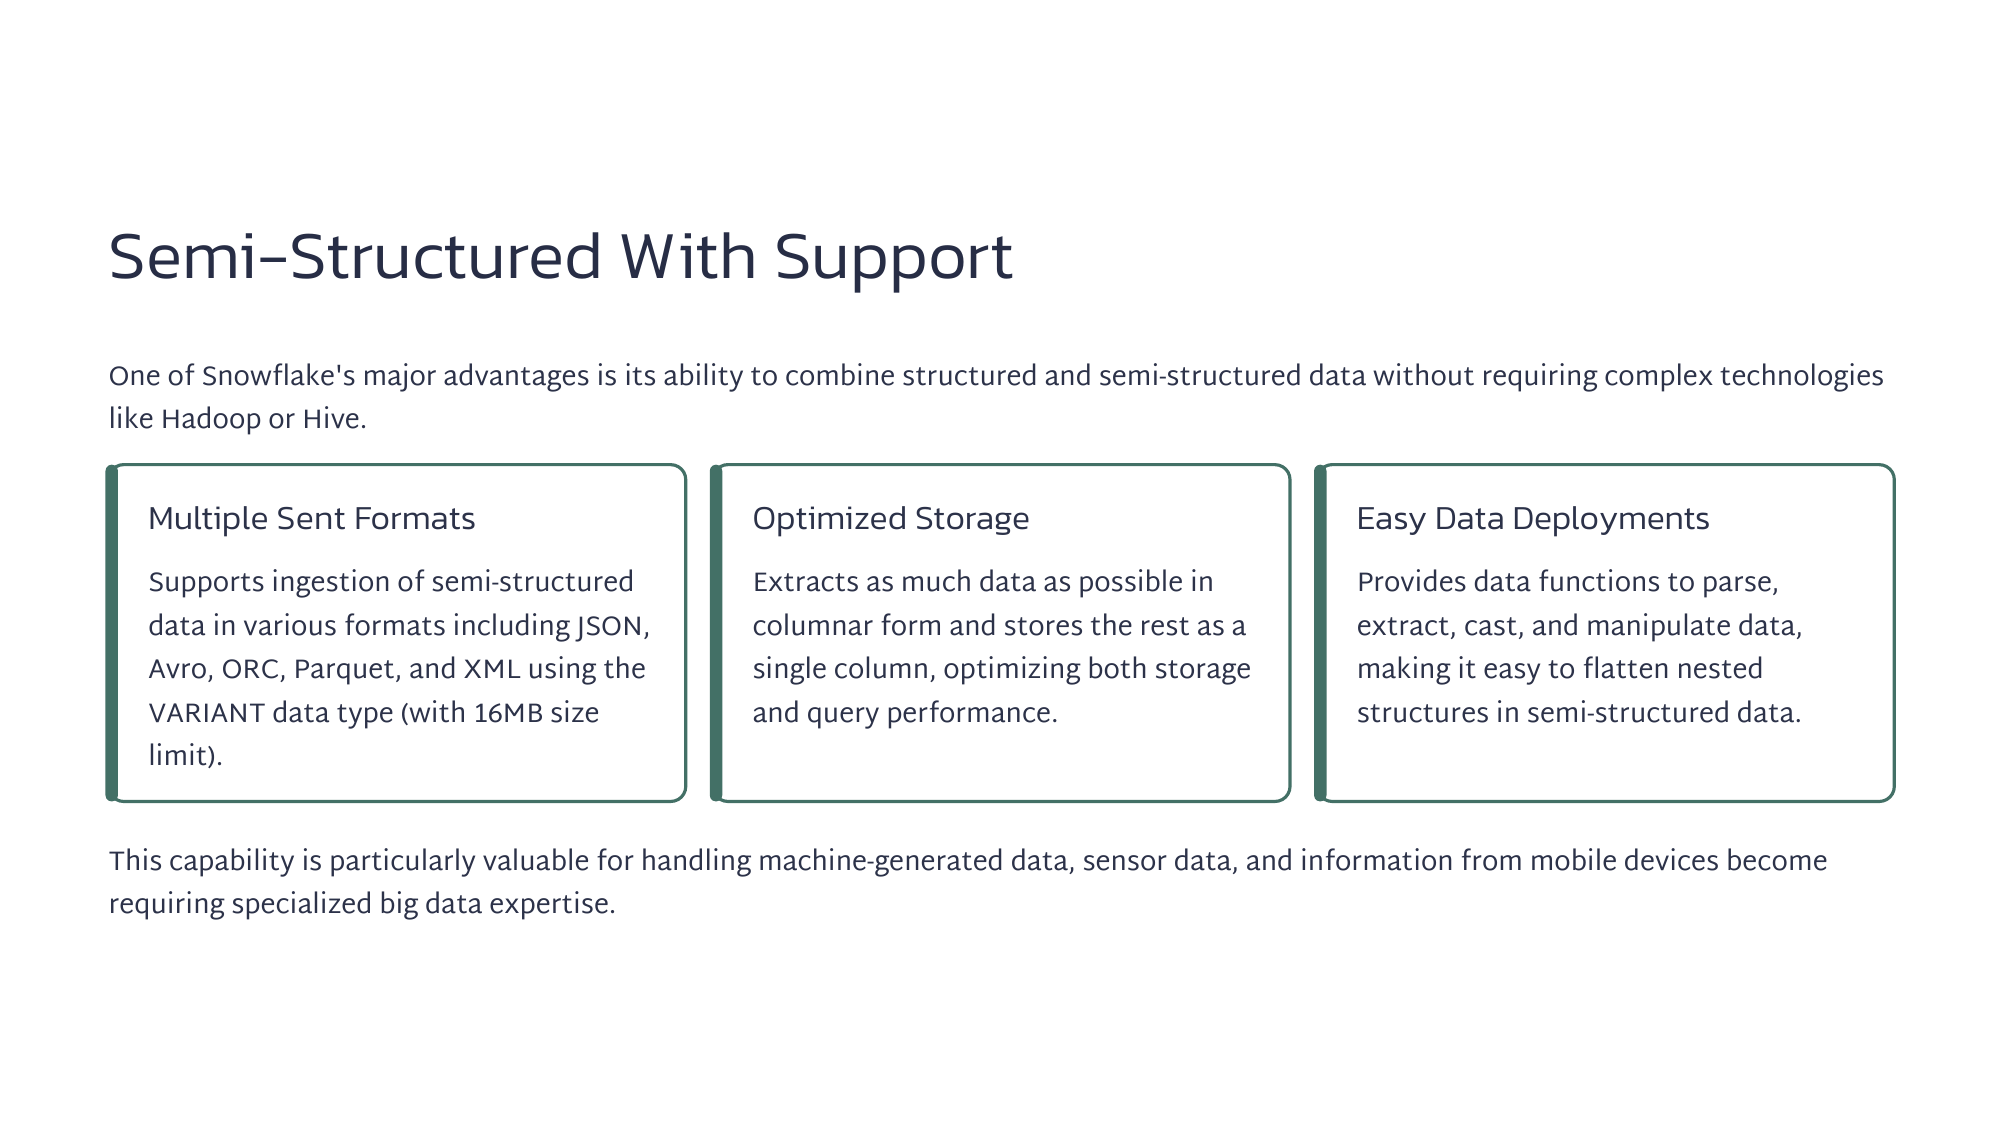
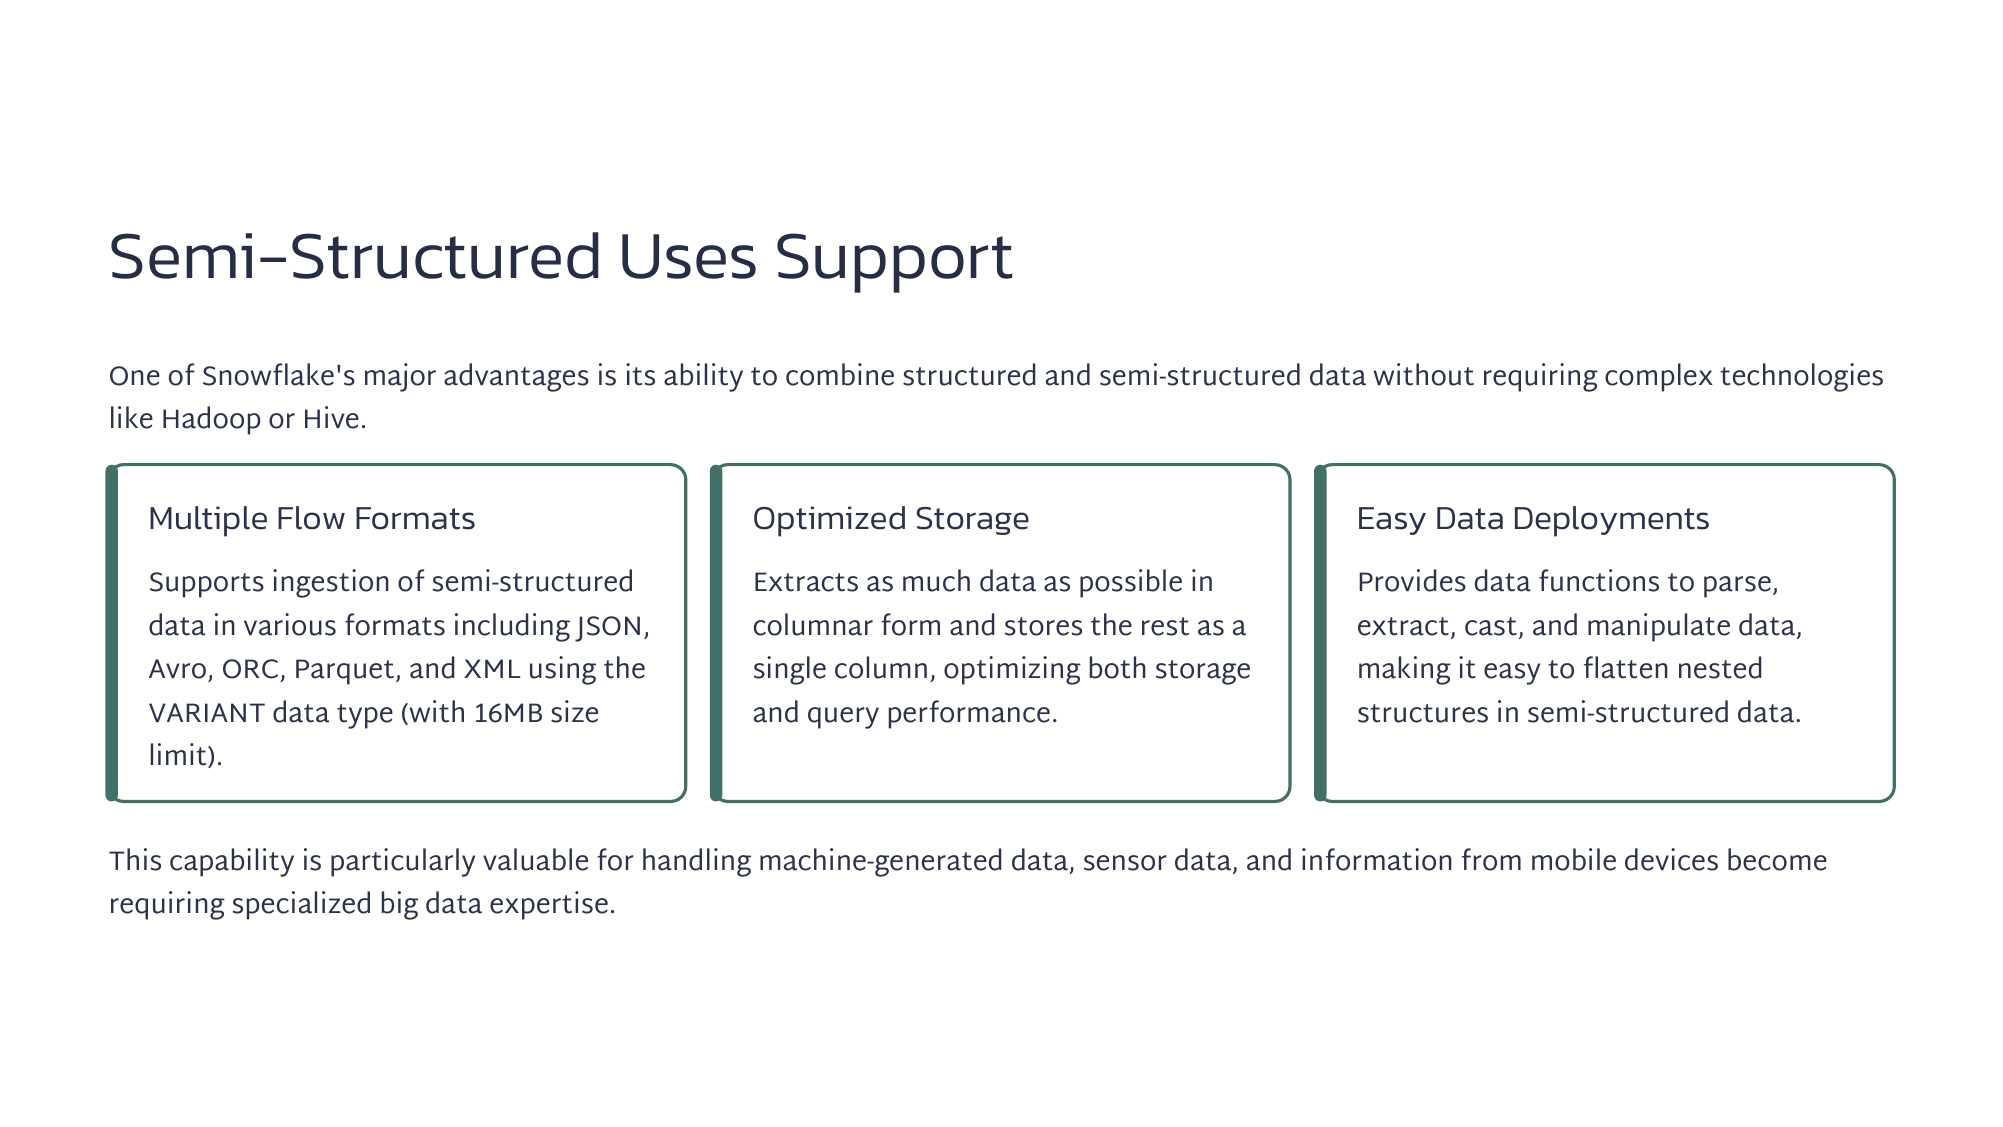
Semi-Structured With: With -> Uses
Sent: Sent -> Flow
